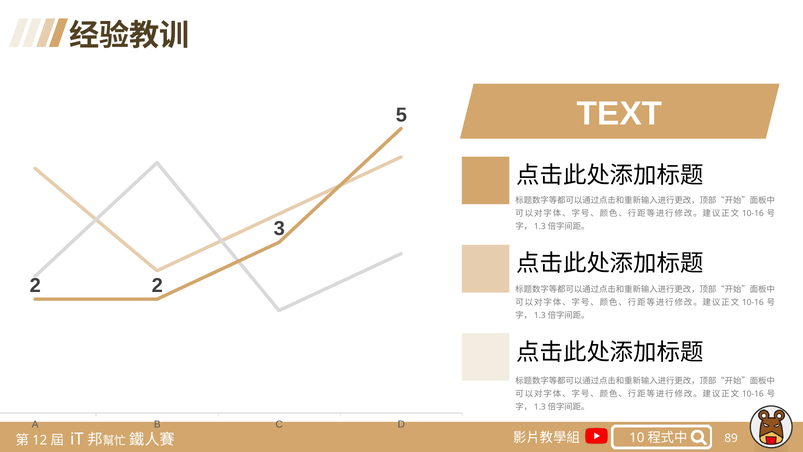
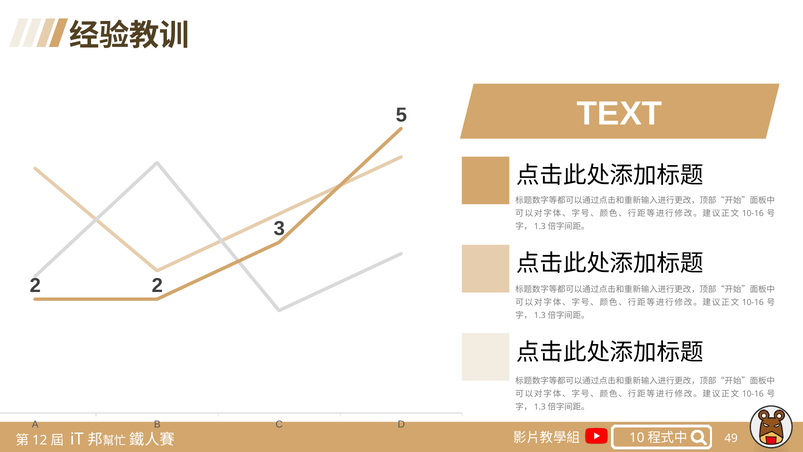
89: 89 -> 49
